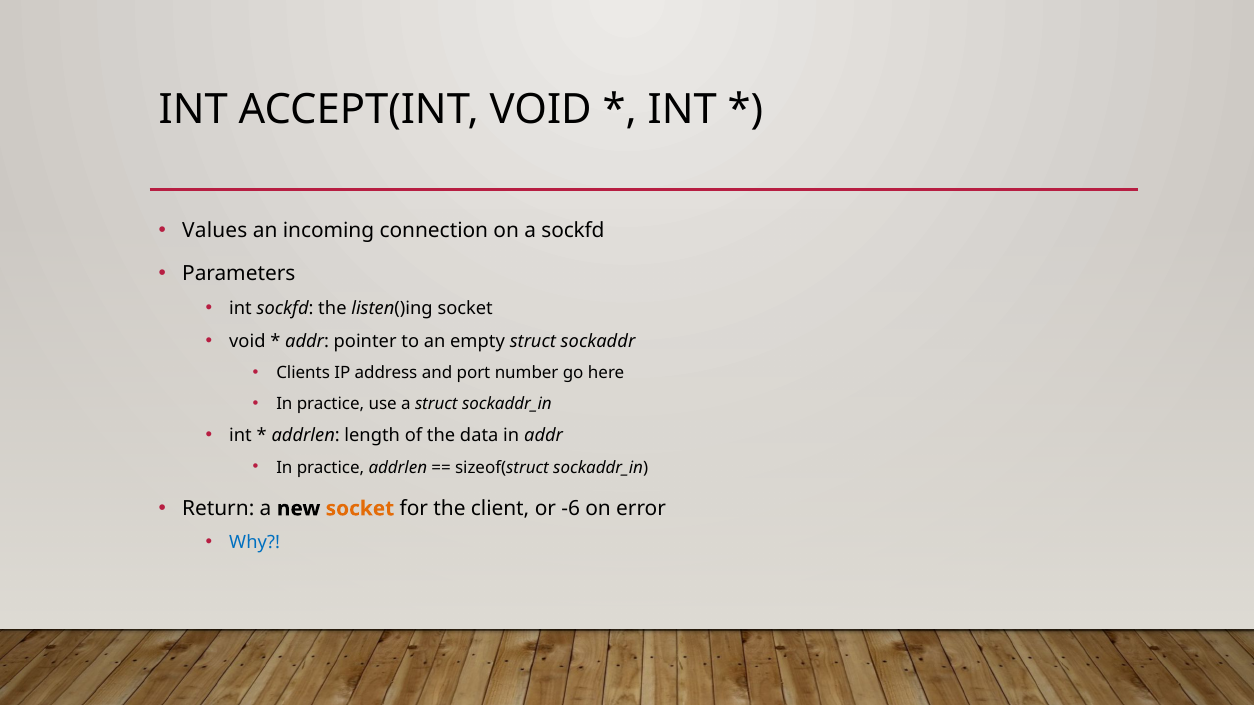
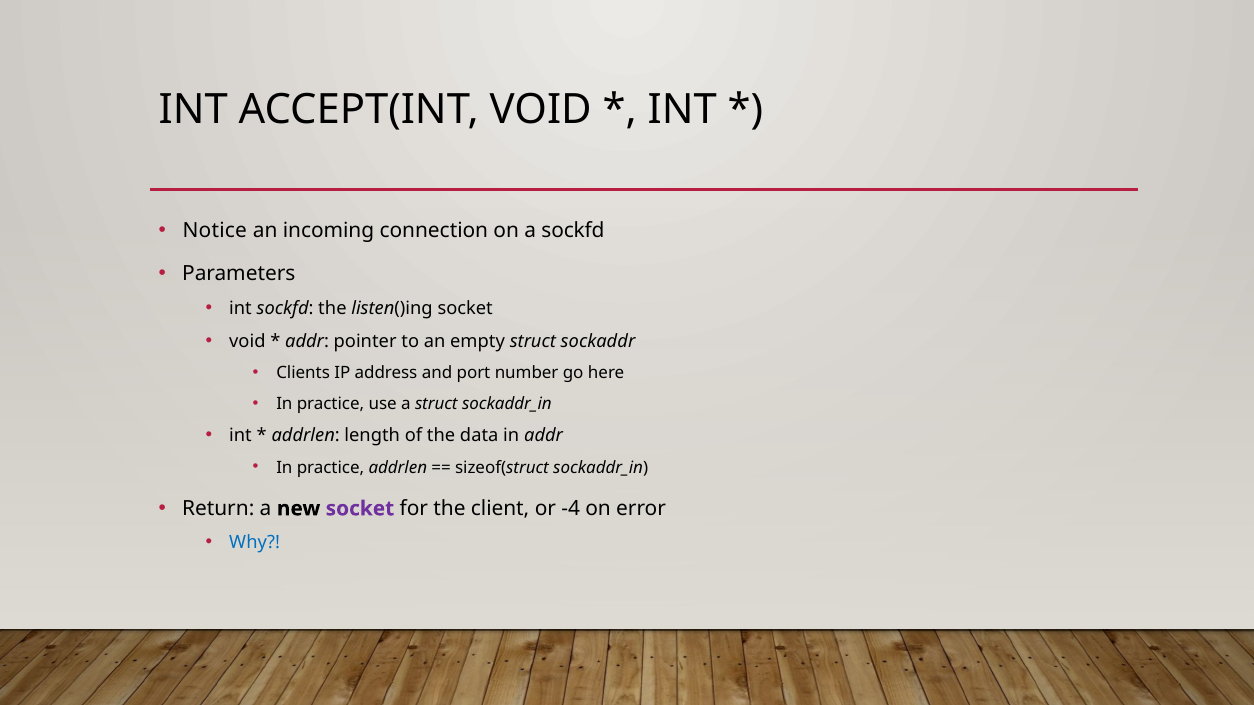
Values: Values -> Notice
socket at (360, 509) colour: orange -> purple
-6: -6 -> -4
